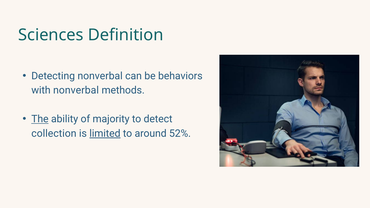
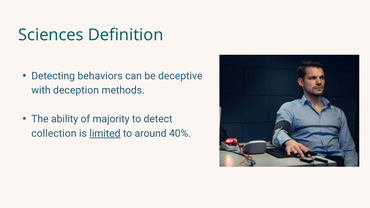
Detecting nonverbal: nonverbal -> behaviors
behaviors: behaviors -> deceptive
with nonverbal: nonverbal -> deception
The underline: present -> none
52%: 52% -> 40%
